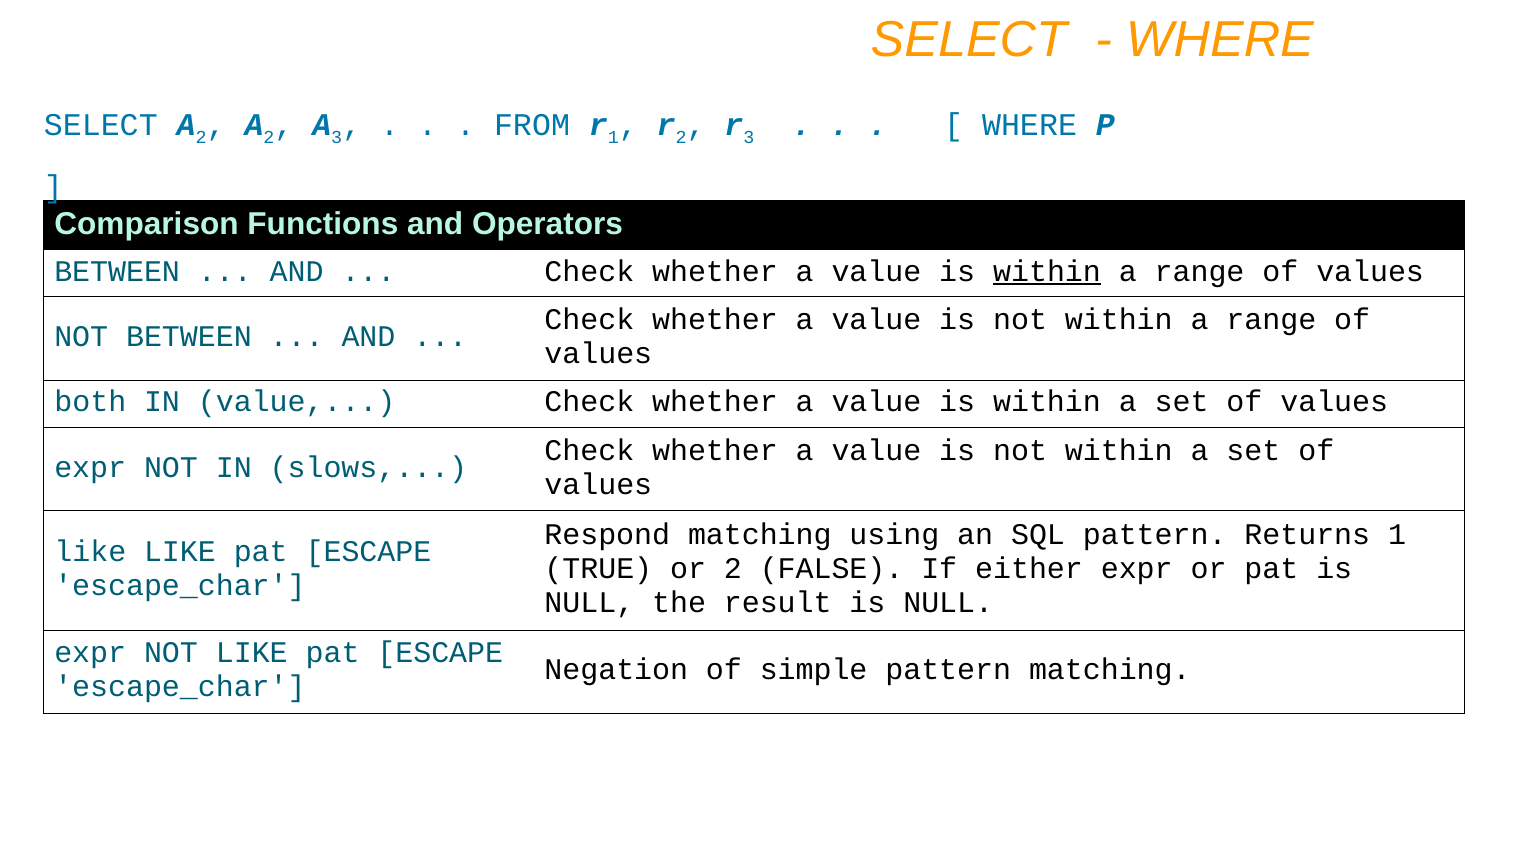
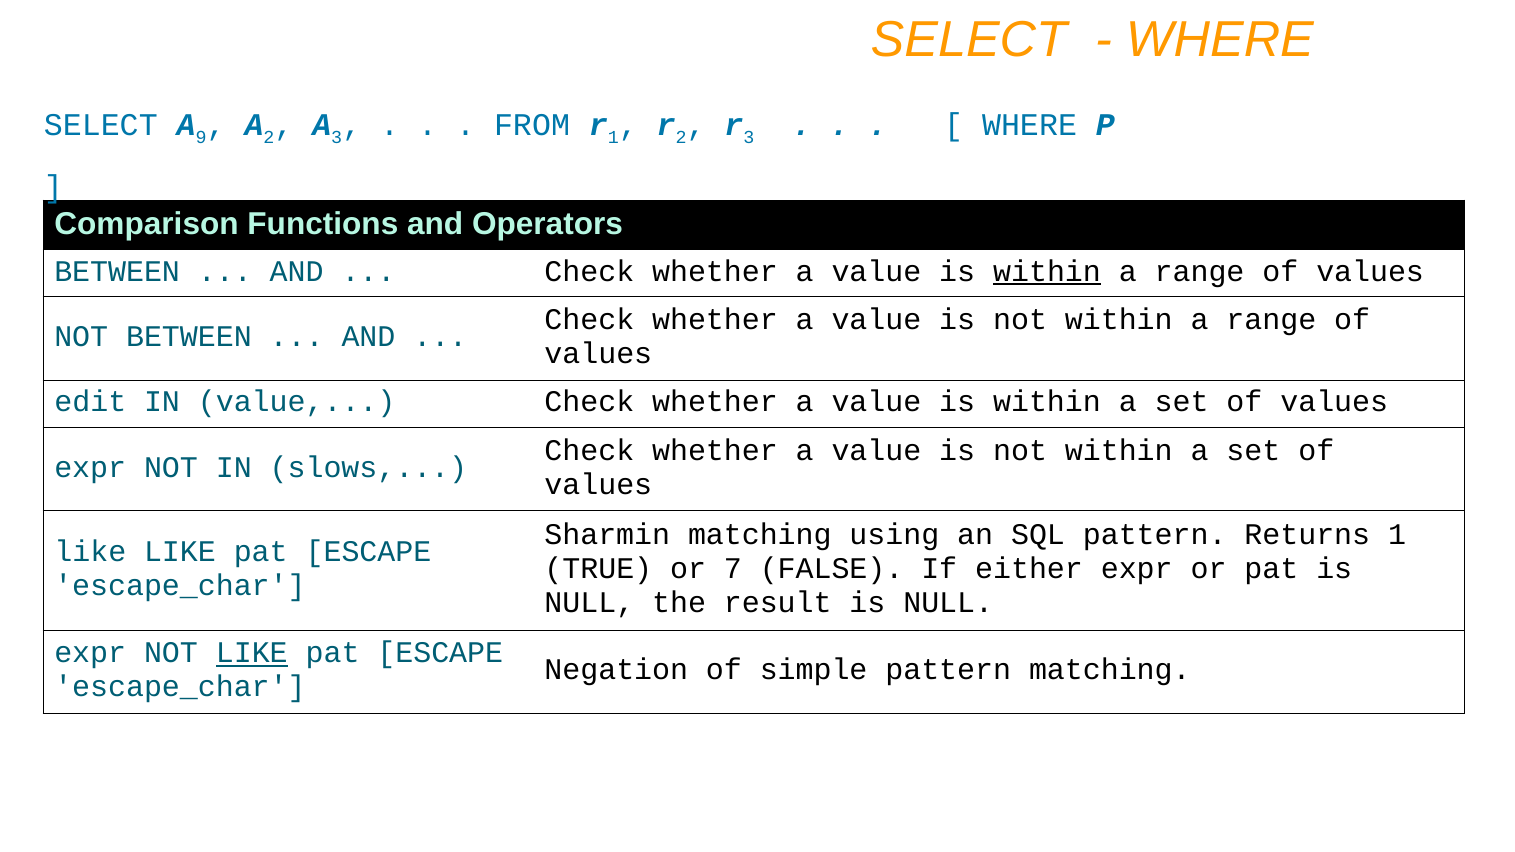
SELECT A 2: 2 -> 9
both: both -> edit
Respond: Respond -> Sharmin
or 2: 2 -> 7
LIKE at (252, 653) underline: none -> present
